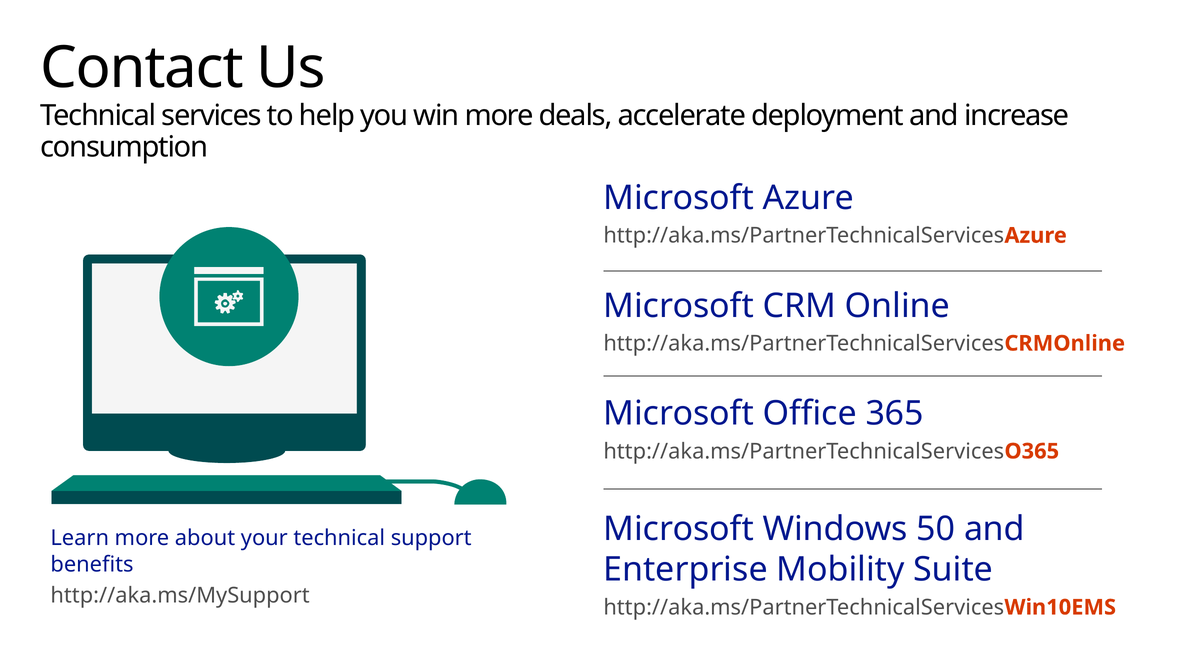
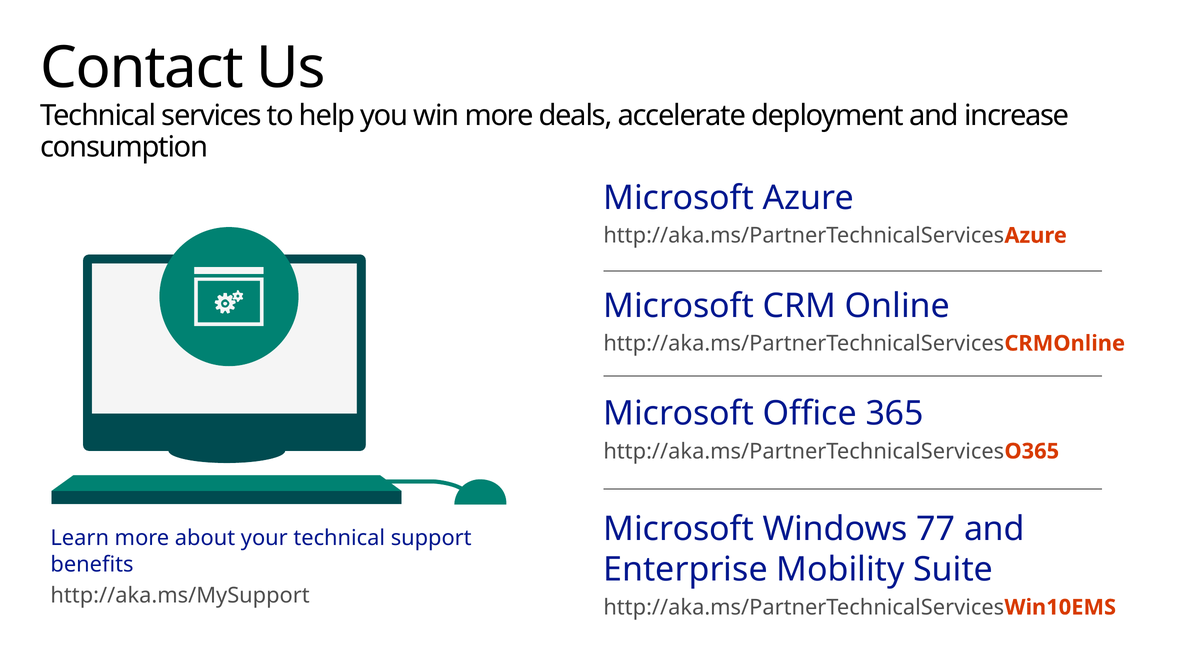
50: 50 -> 77
